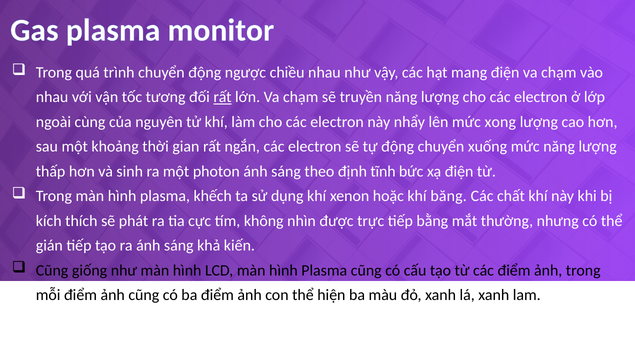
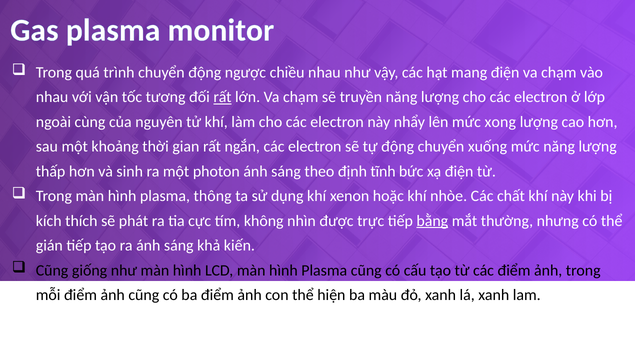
khếch: khếch -> thông
băng: băng -> nhòe
bằng underline: none -> present
